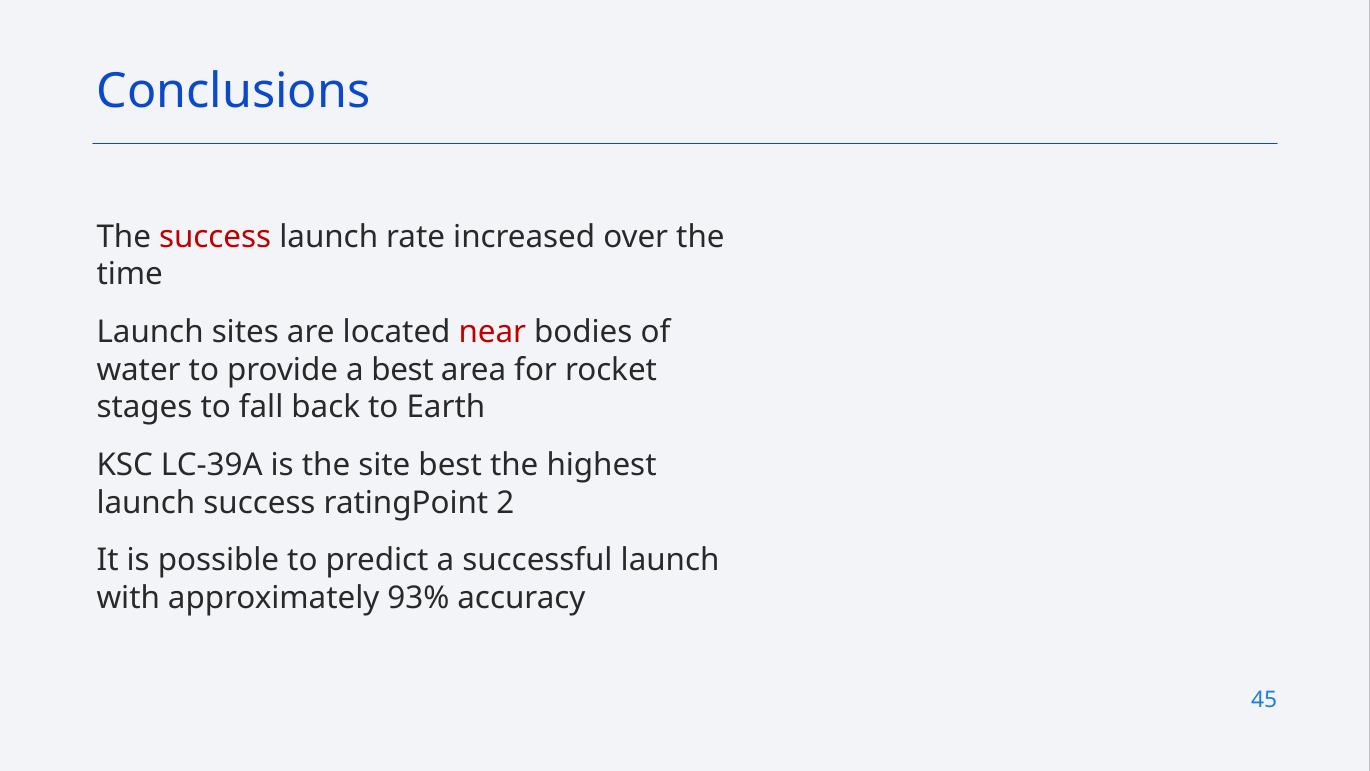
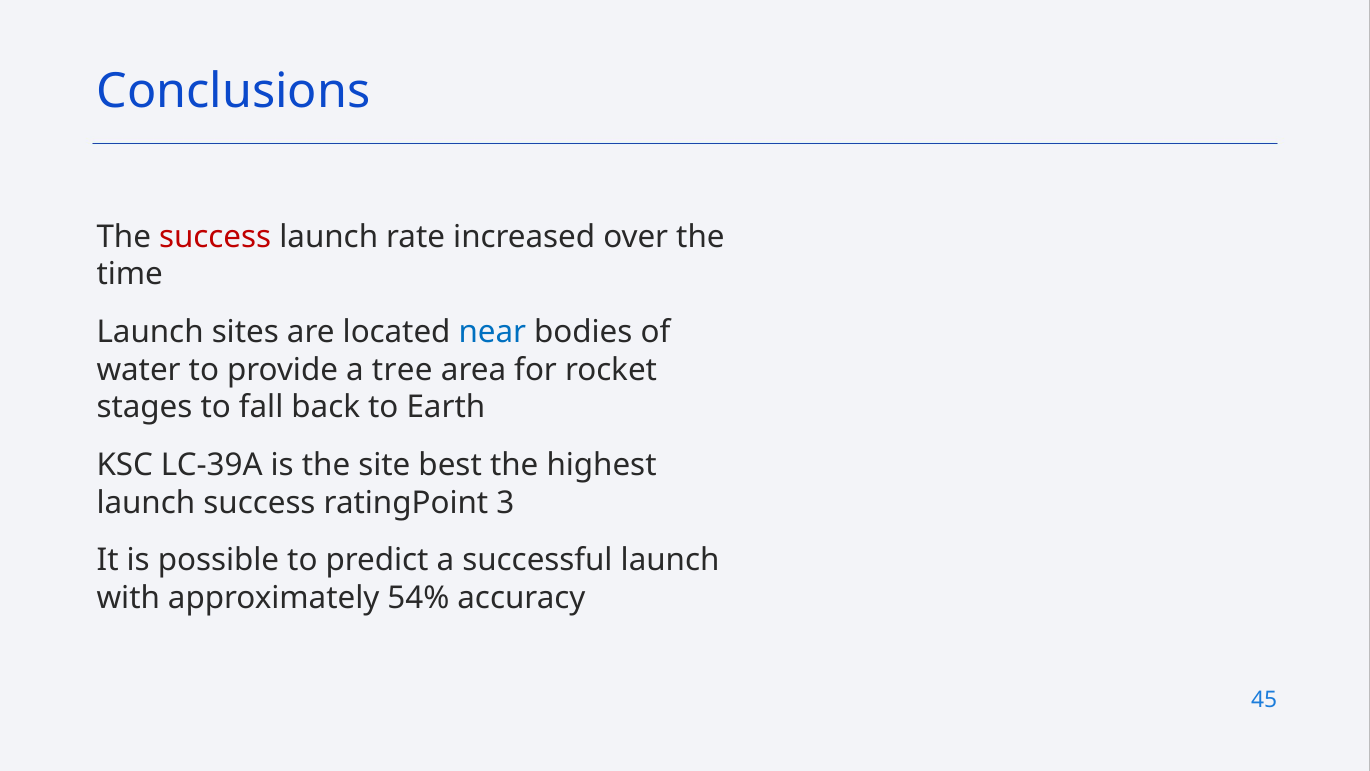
near colour: red -> blue
a best: best -> tree
2: 2 -> 3
93%: 93% -> 54%
